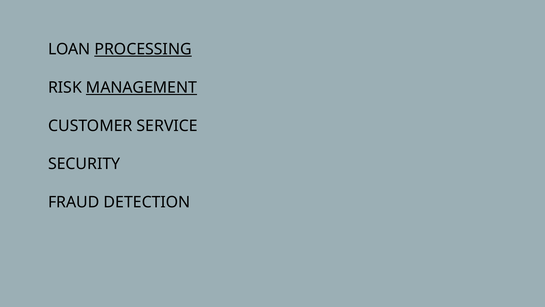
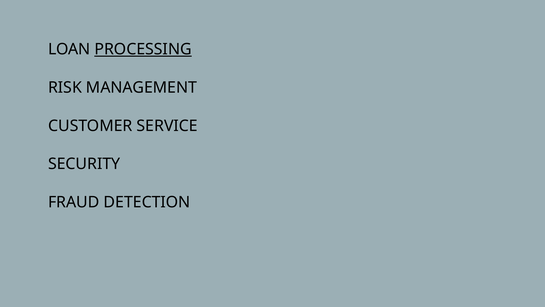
MANAGEMENT underline: present -> none
